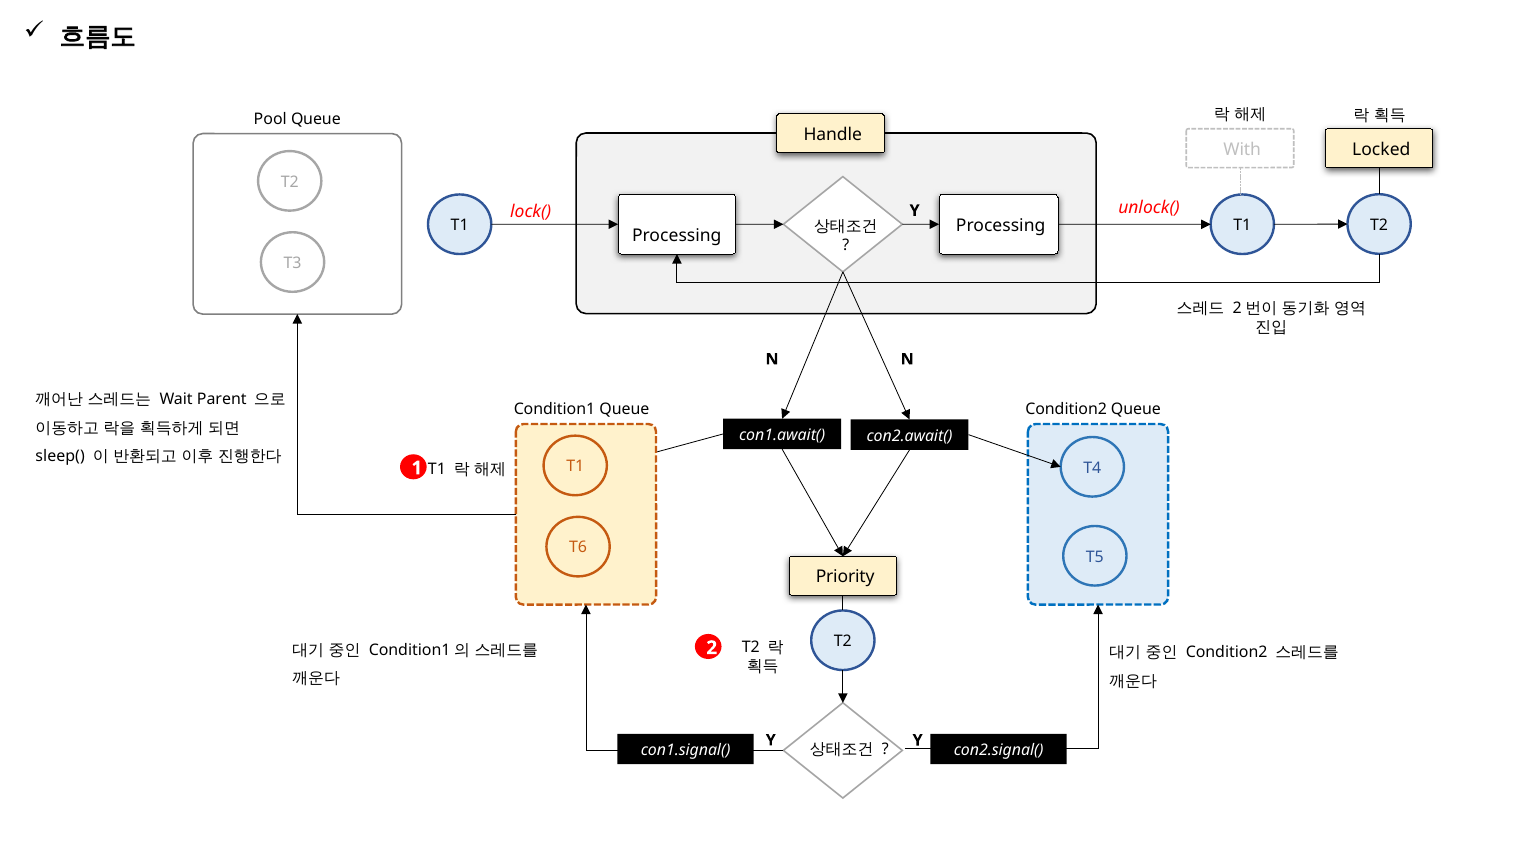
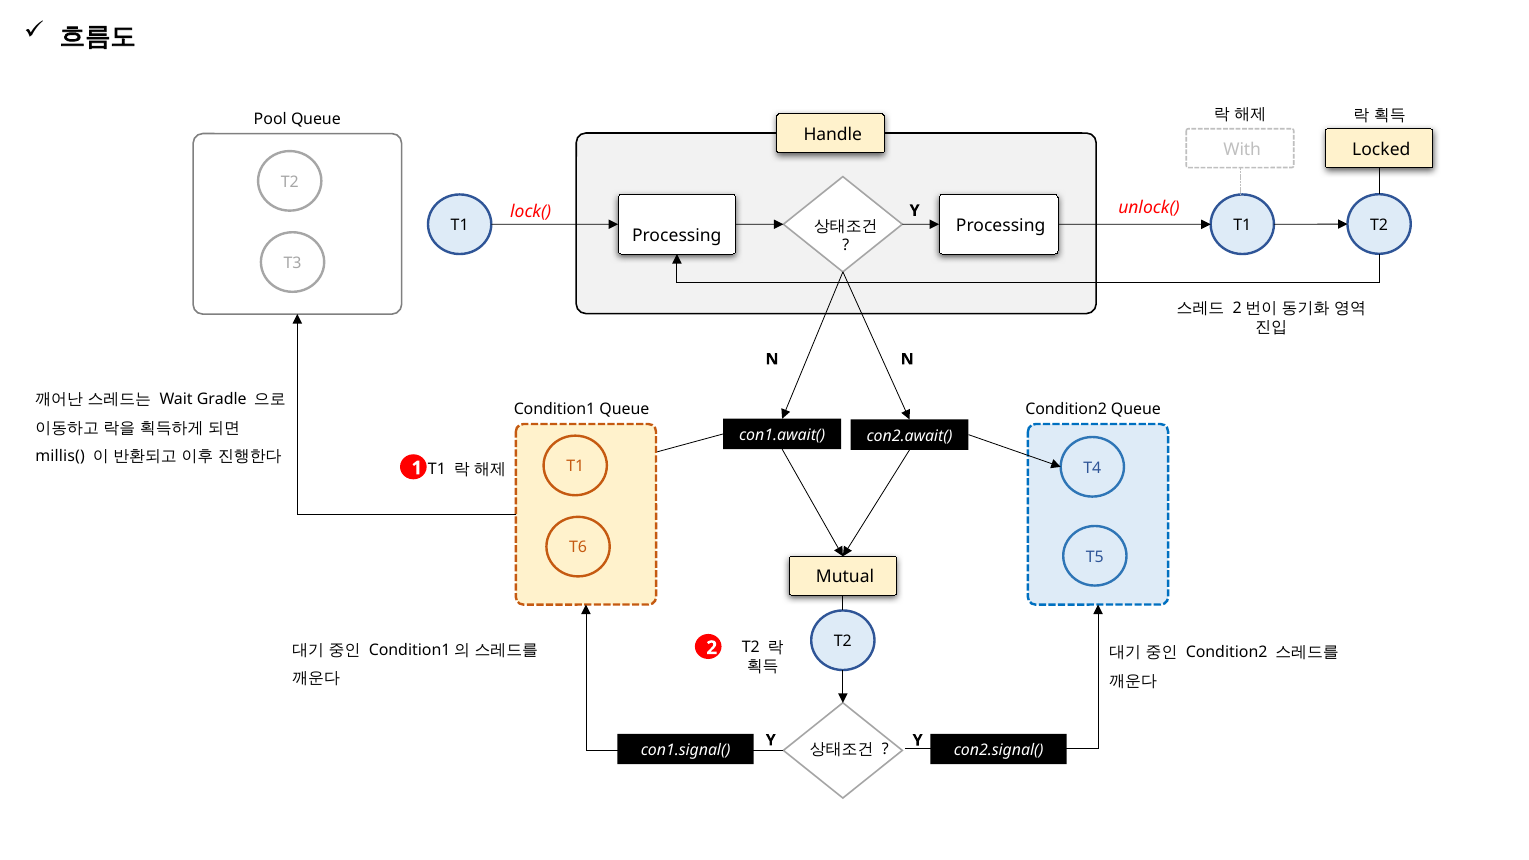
Parent: Parent -> Gradle
sleep(: sleep( -> millis(
Priority: Priority -> Mutual
